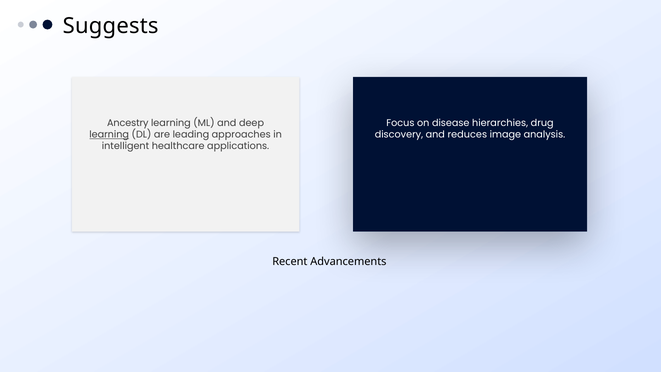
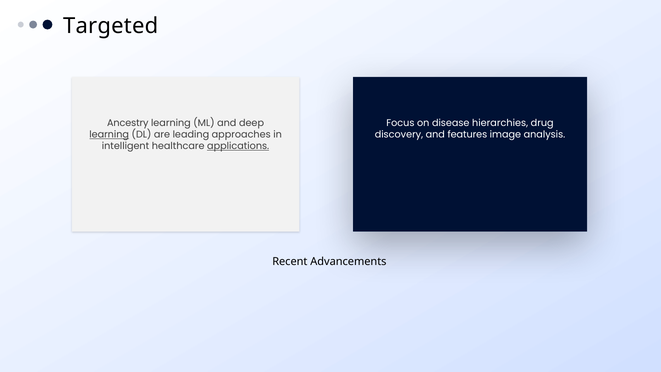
Suggests: Suggests -> Targeted
reduces: reduces -> features
applications underline: none -> present
